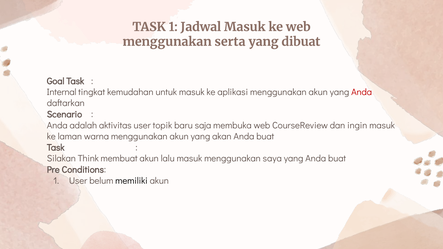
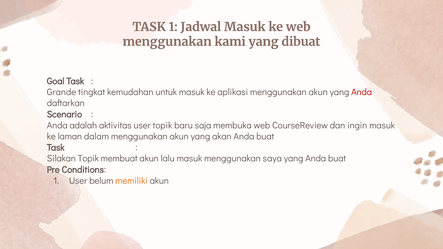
serta: serta -> kami
Internal: Internal -> Grande
warna: warna -> dalam
Silakan Think: Think -> Topik
memiliki colour: black -> orange
